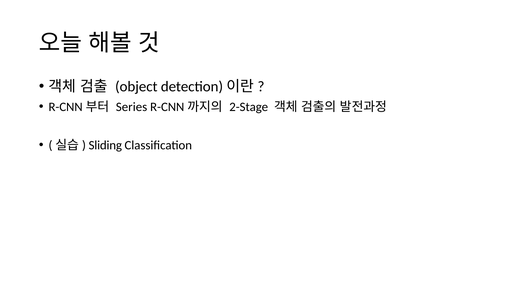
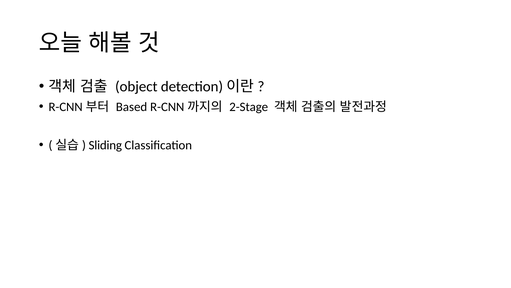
Series: Series -> Based
